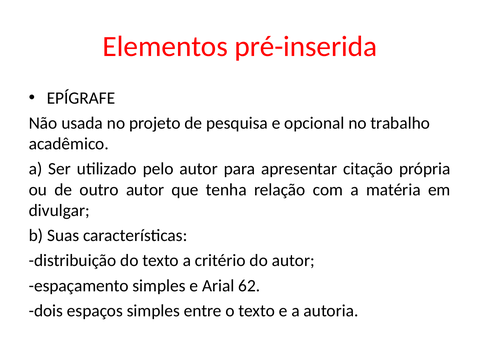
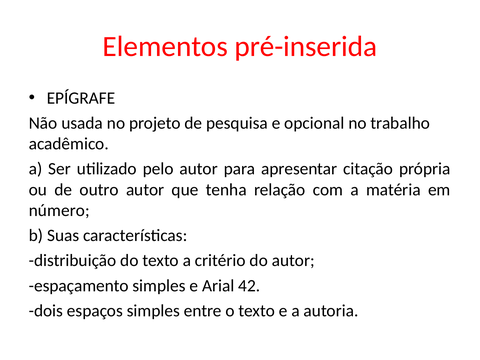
divulgar: divulgar -> número
62: 62 -> 42
